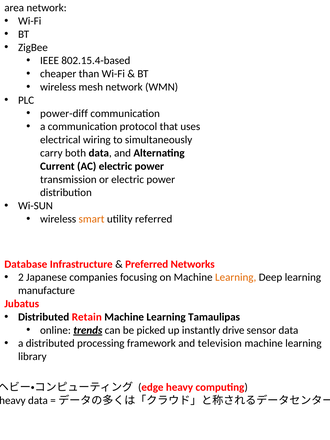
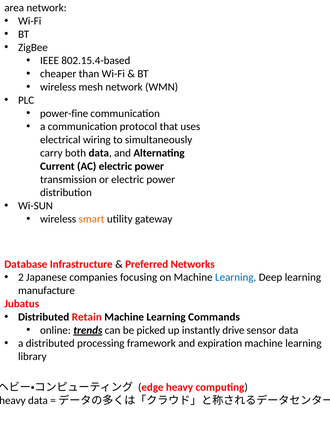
power-diff: power-diff -> power-fine
referred: referred -> gateway
Learning at (236, 277) colour: orange -> blue
Tamaulipas: Tamaulipas -> Commands
television: television -> expiration
